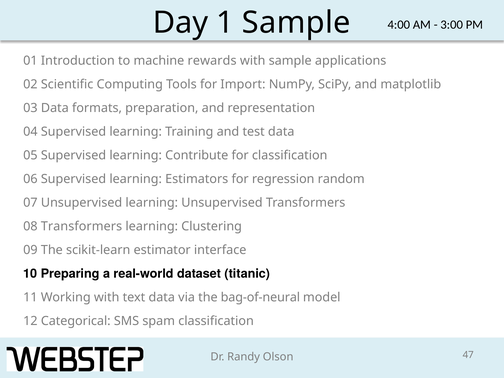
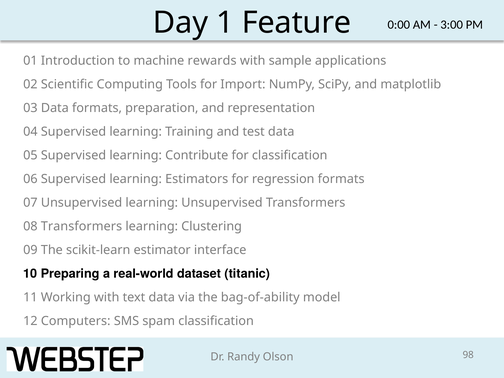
1 Sample: Sample -> Feature
4:00: 4:00 -> 0:00
regression random: random -> formats
bag-of-neural: bag-of-neural -> bag-of-ability
Categorical: Categorical -> Computers
47: 47 -> 98
